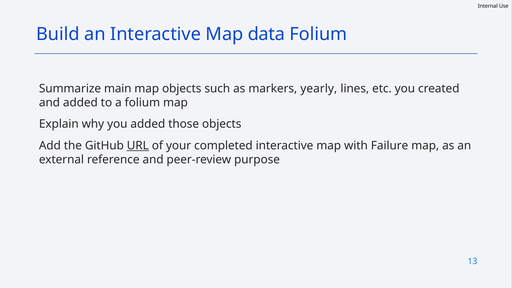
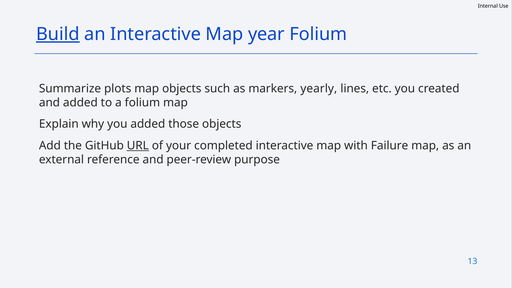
Build underline: none -> present
data: data -> year
main: main -> plots
